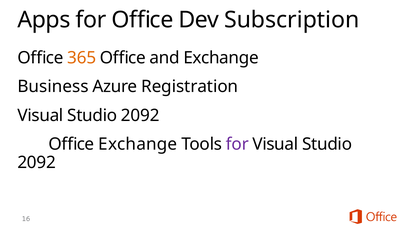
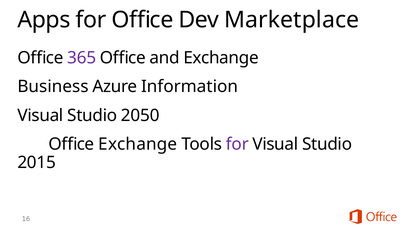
Subscription: Subscription -> Marketplace
365 colour: orange -> purple
Registration: Registration -> Information
2092 at (140, 116): 2092 -> 2050
2092 at (37, 163): 2092 -> 2015
